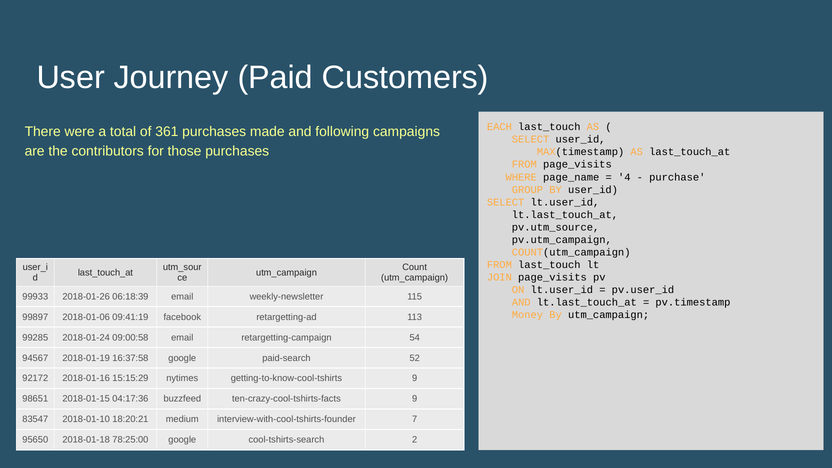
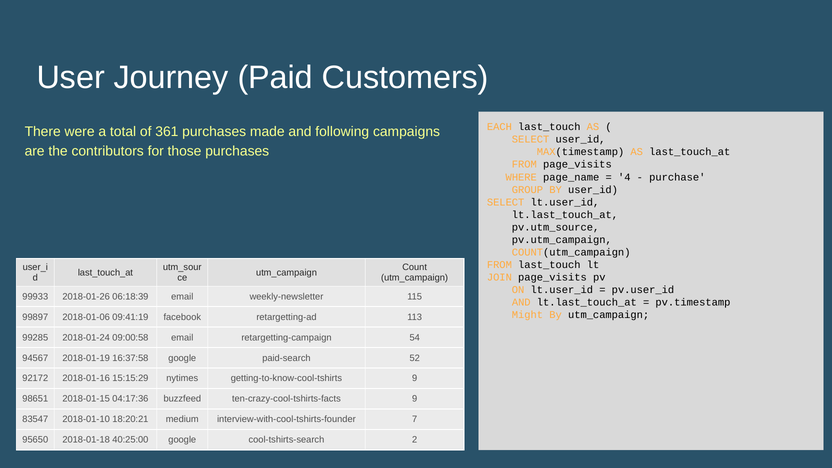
Money: Money -> Might
78:25:00: 78:25:00 -> 40:25:00
